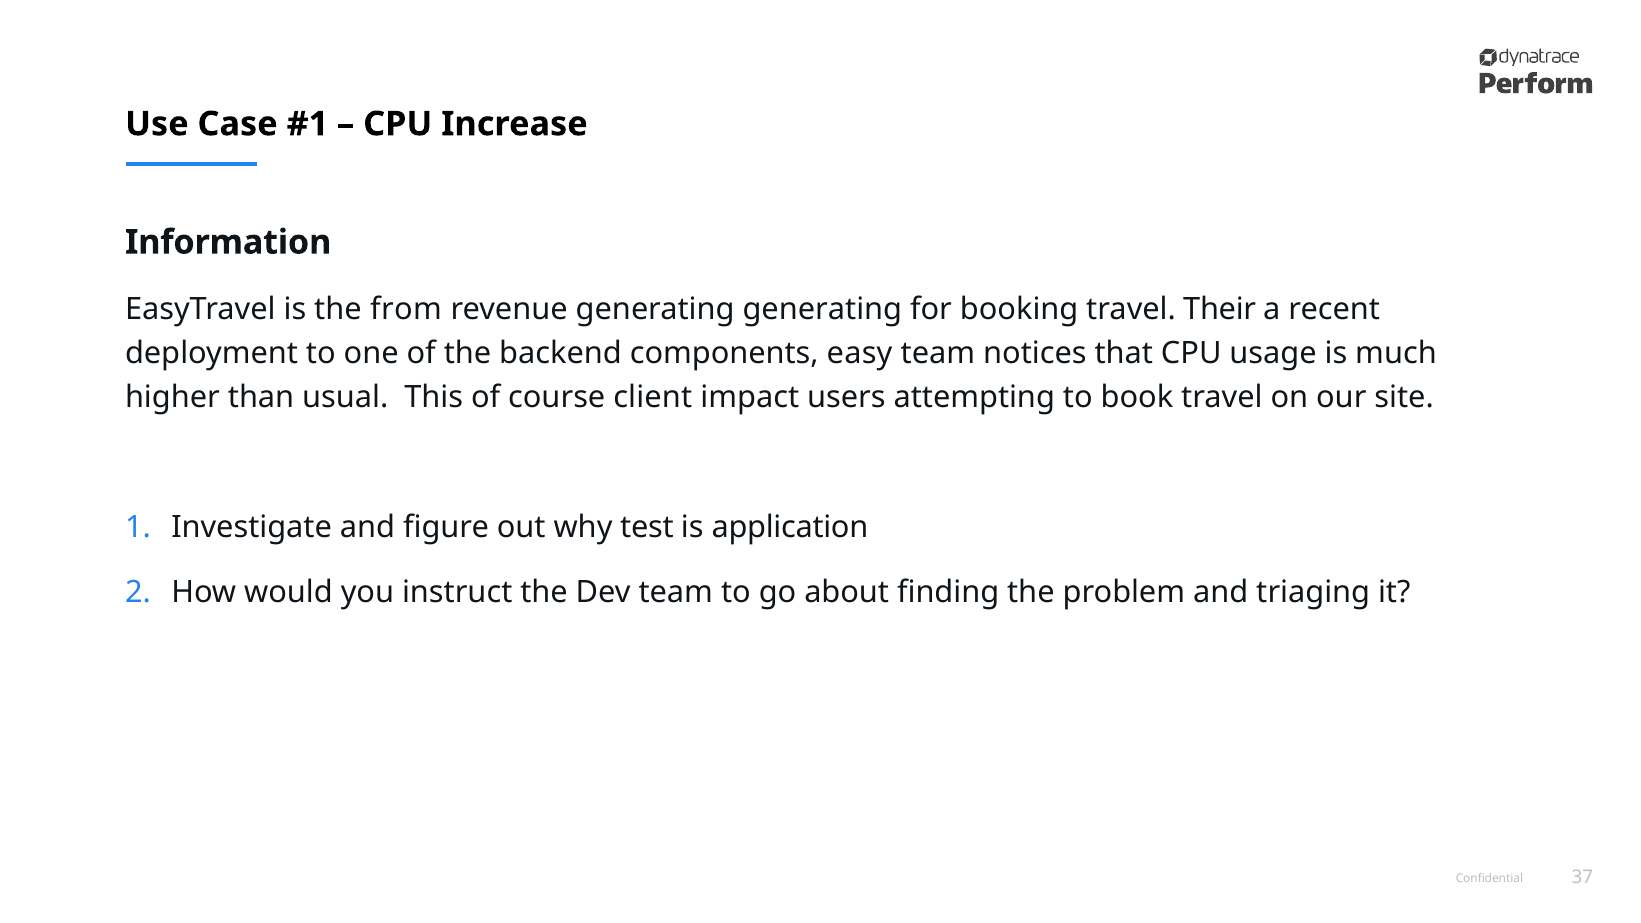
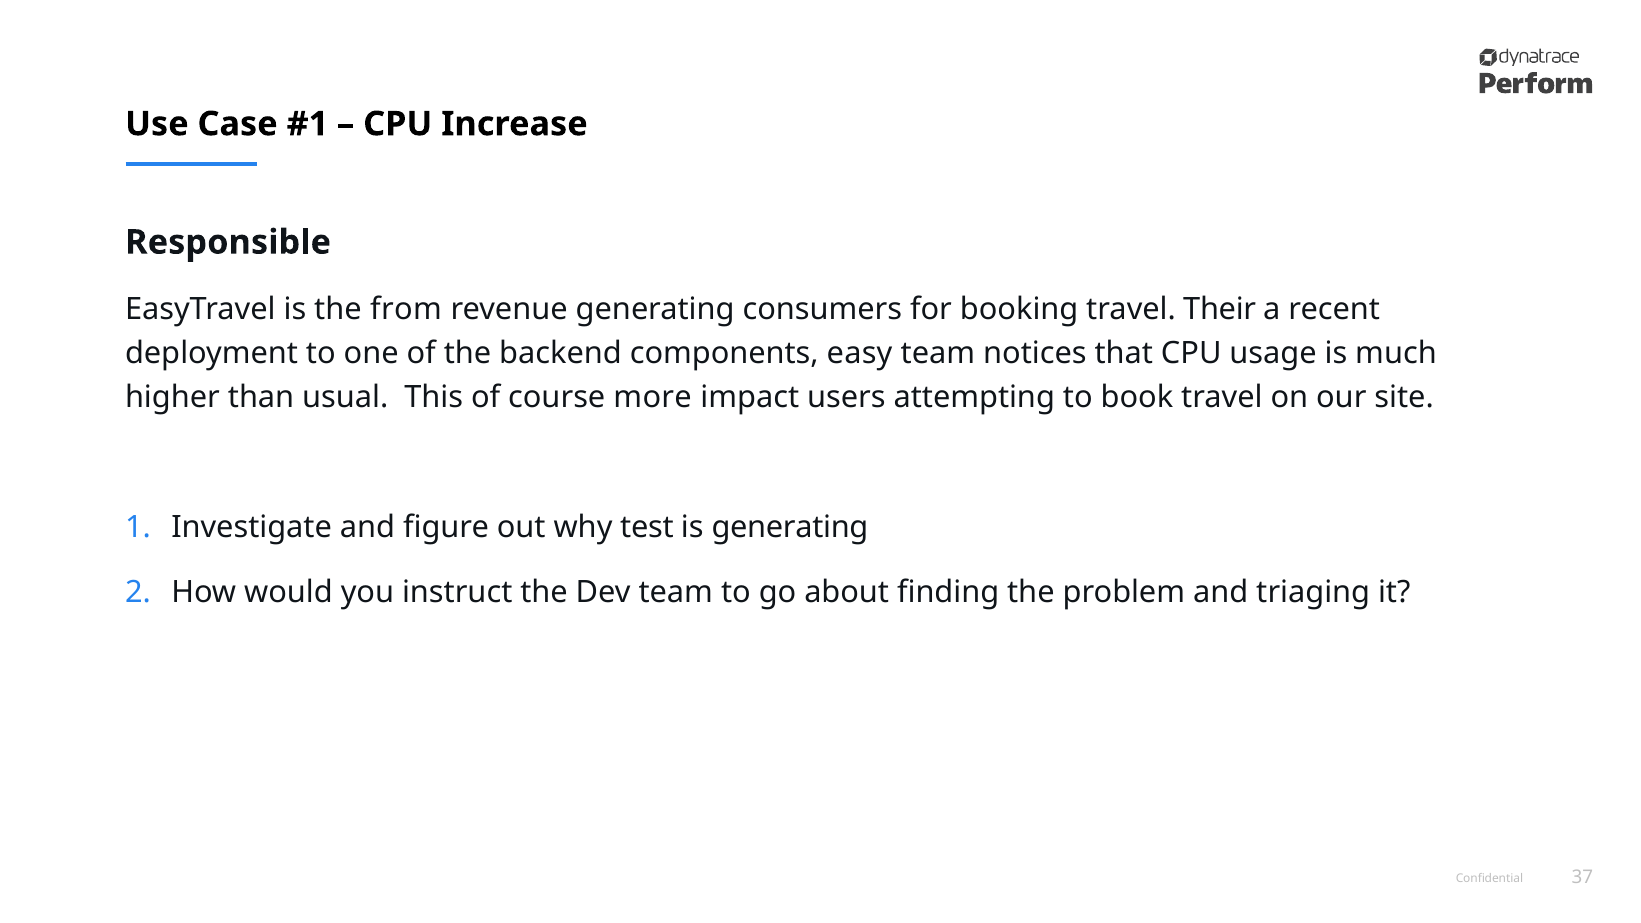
Information: Information -> Responsible
generating generating: generating -> consumers
client: client -> more
is application: application -> generating
